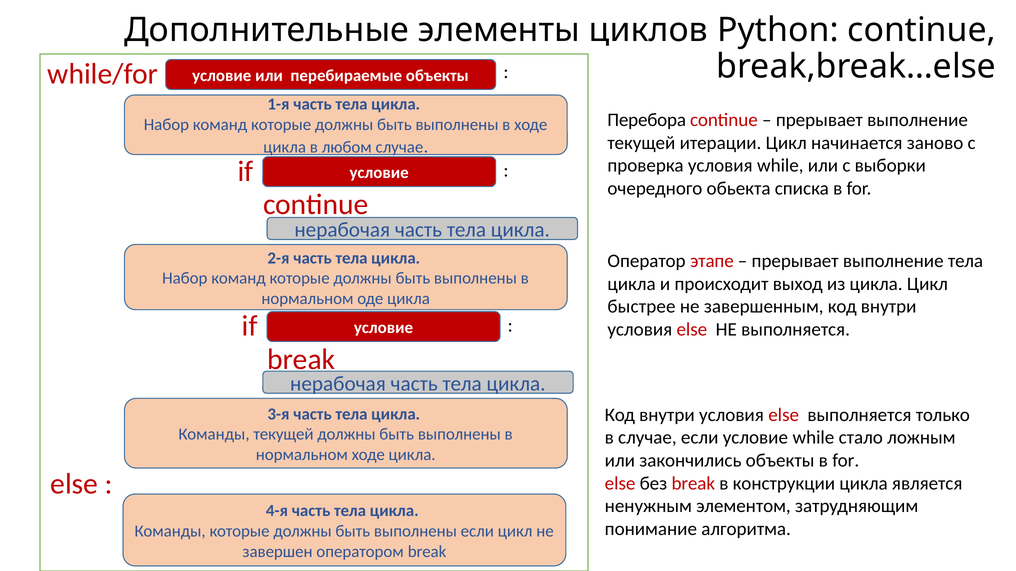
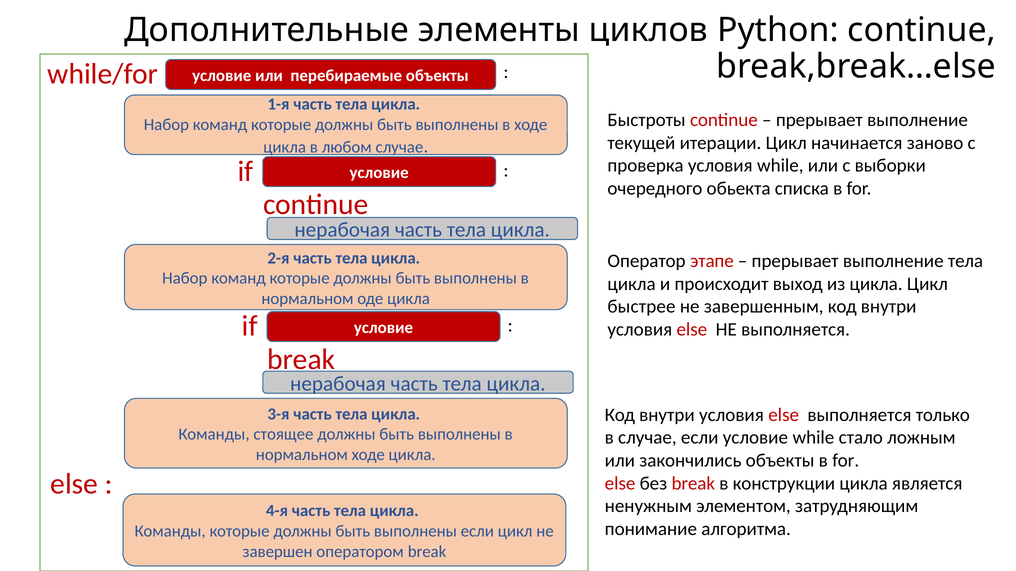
Перебора: Перебора -> Быстроты
Команды текущей: текущей -> стоящее
